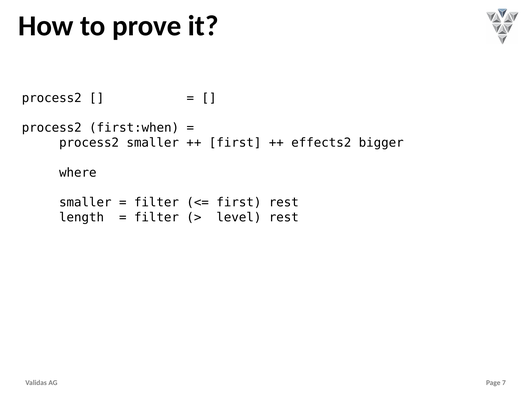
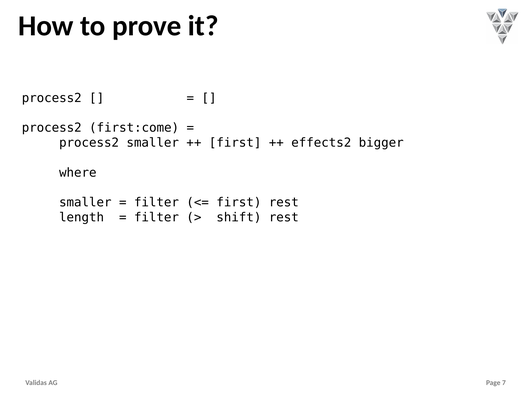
first:when: first:when -> first:come
level: level -> shift
